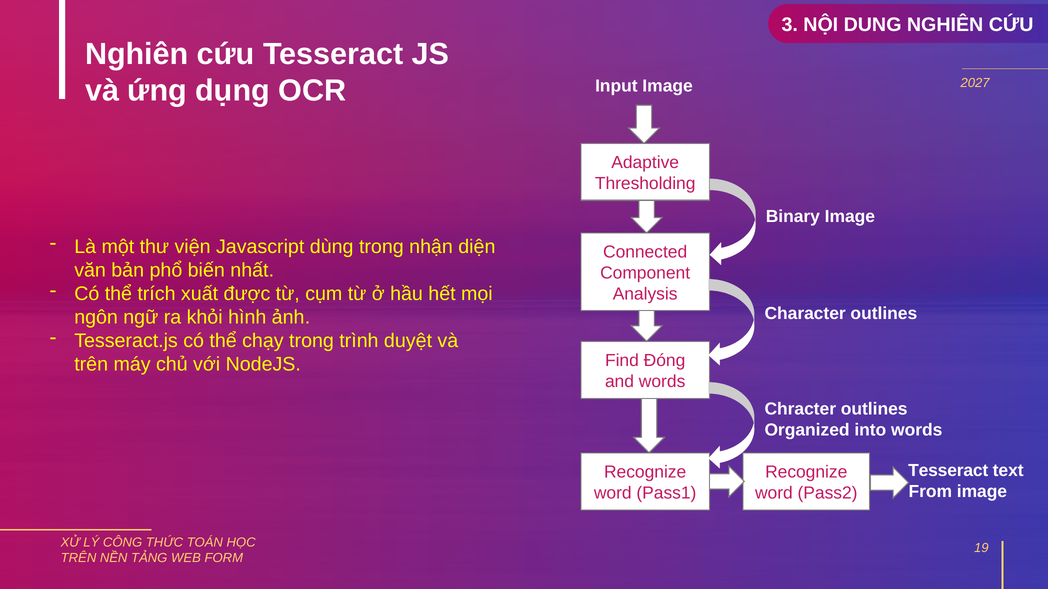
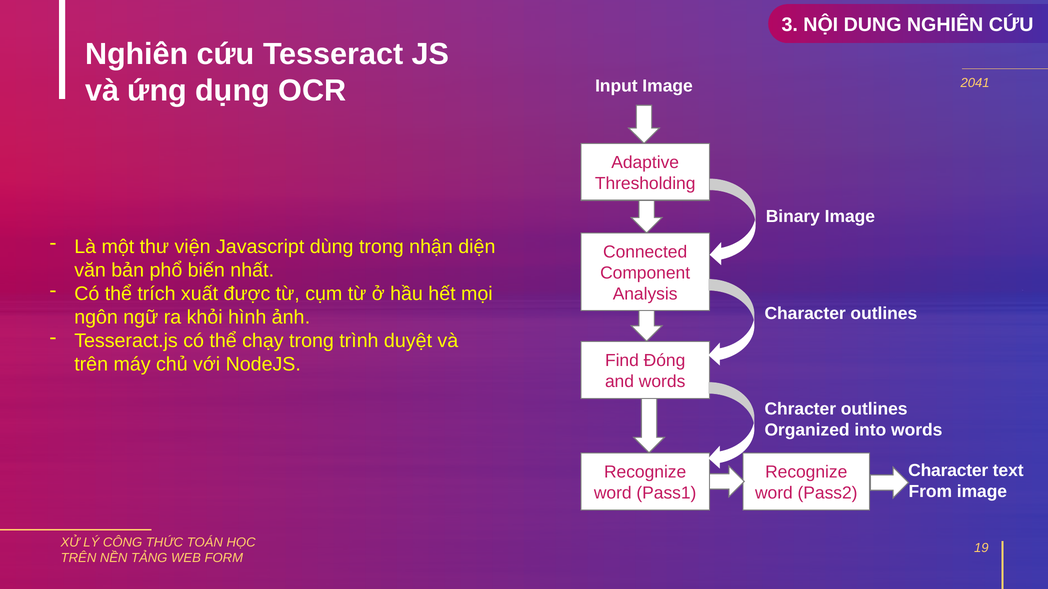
2027: 2027 -> 2041
Tesseract at (948, 471): Tesseract -> Character
